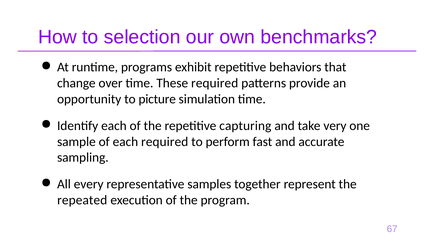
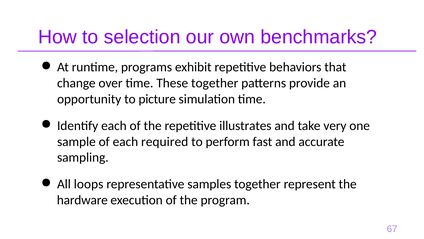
These required: required -> together
capturing: capturing -> illustrates
every: every -> loops
repeated: repeated -> hardware
